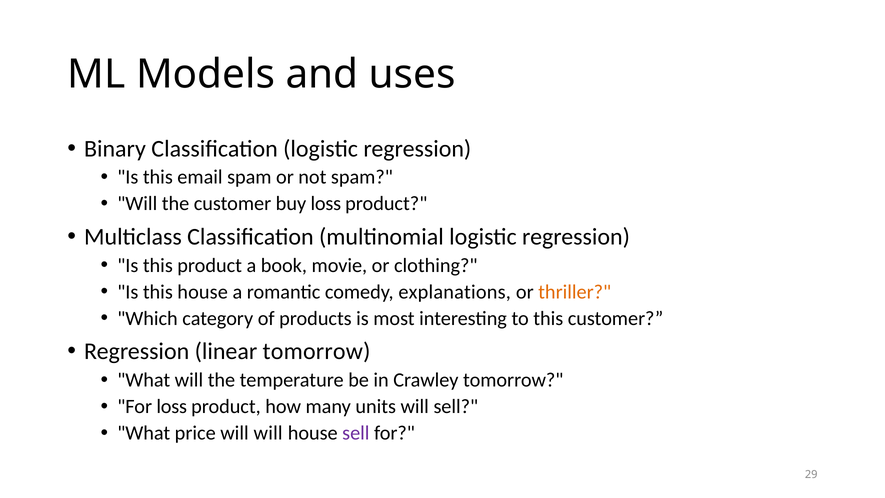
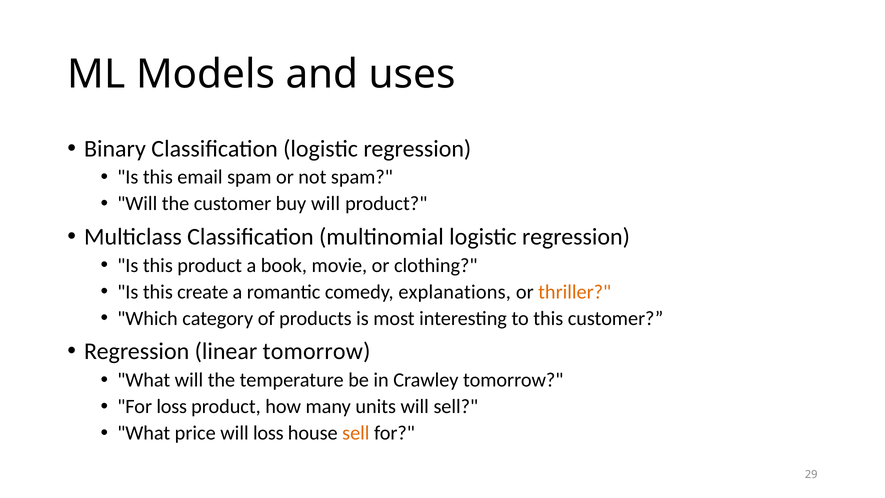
buy loss: loss -> will
this house: house -> create
will will: will -> loss
sell at (356, 433) colour: purple -> orange
